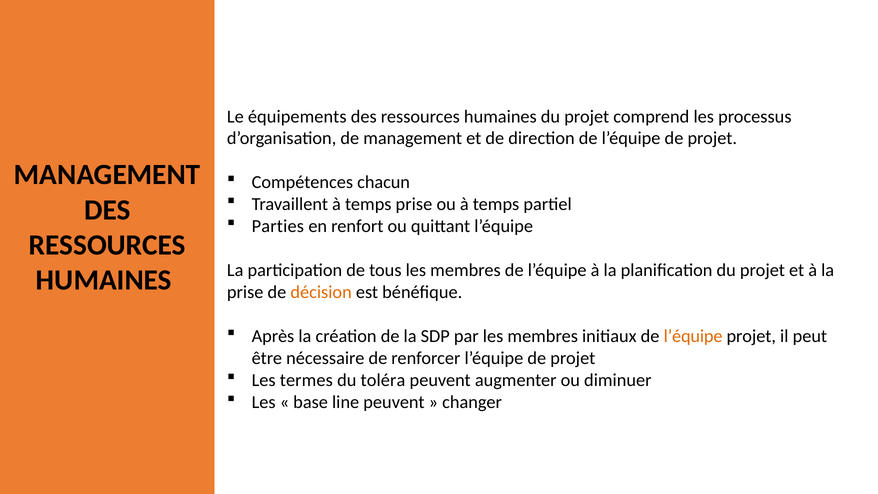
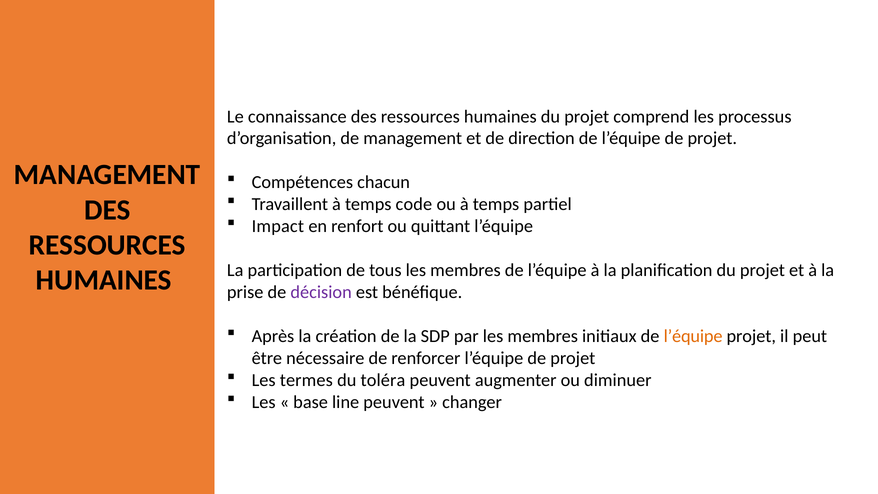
équipements: équipements -> connaissance
temps prise: prise -> code
Parties: Parties -> Impact
décision colour: orange -> purple
